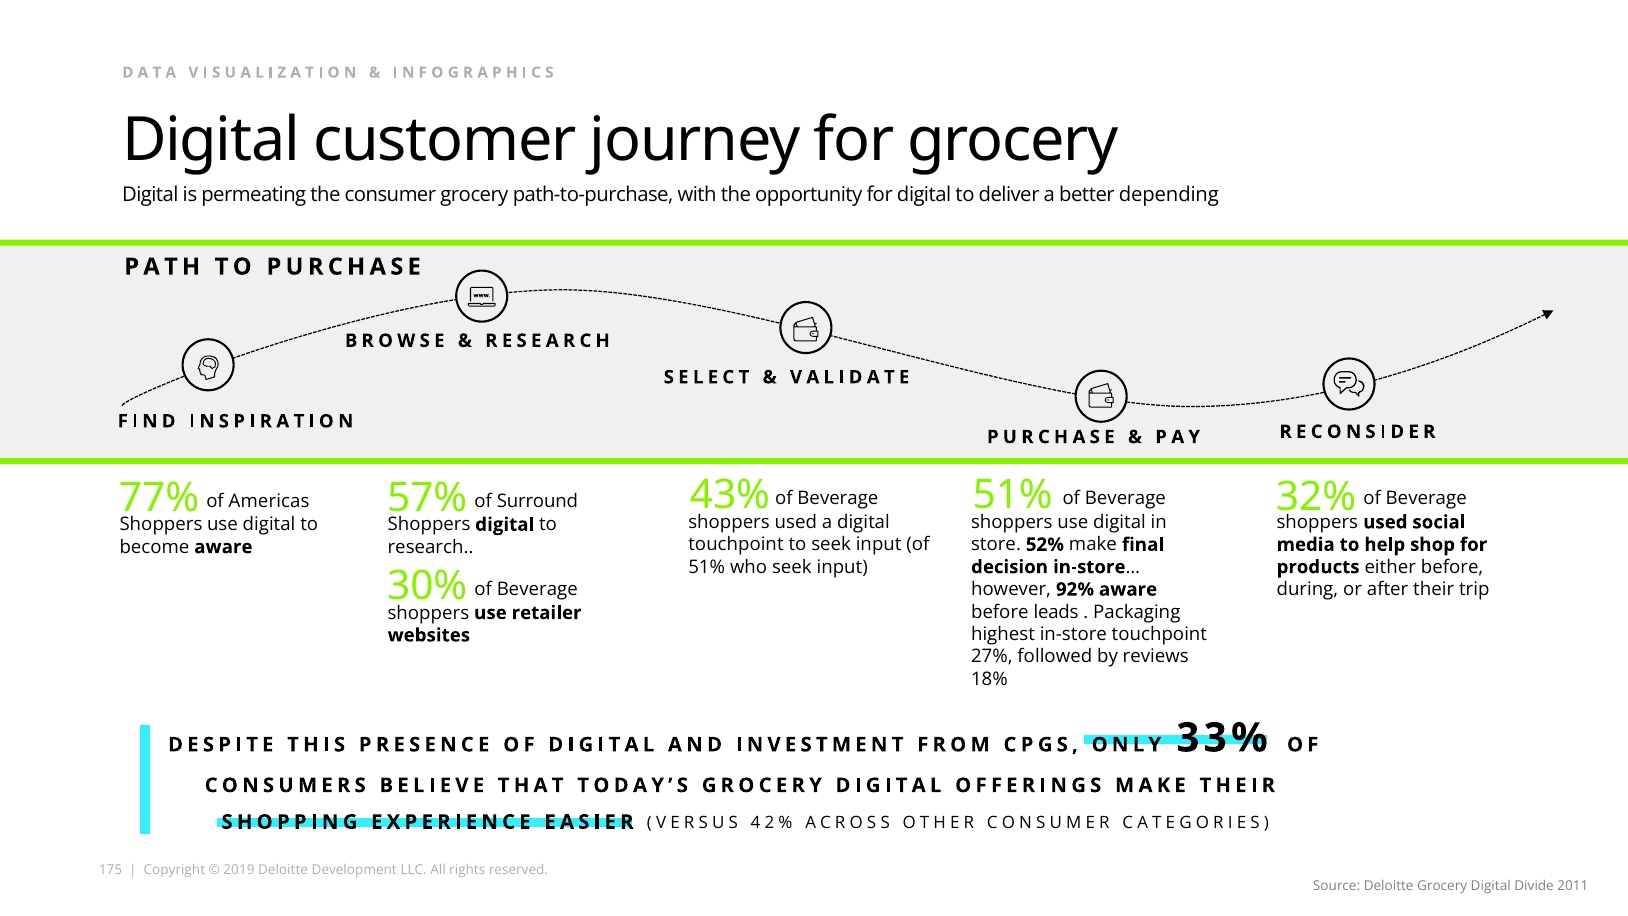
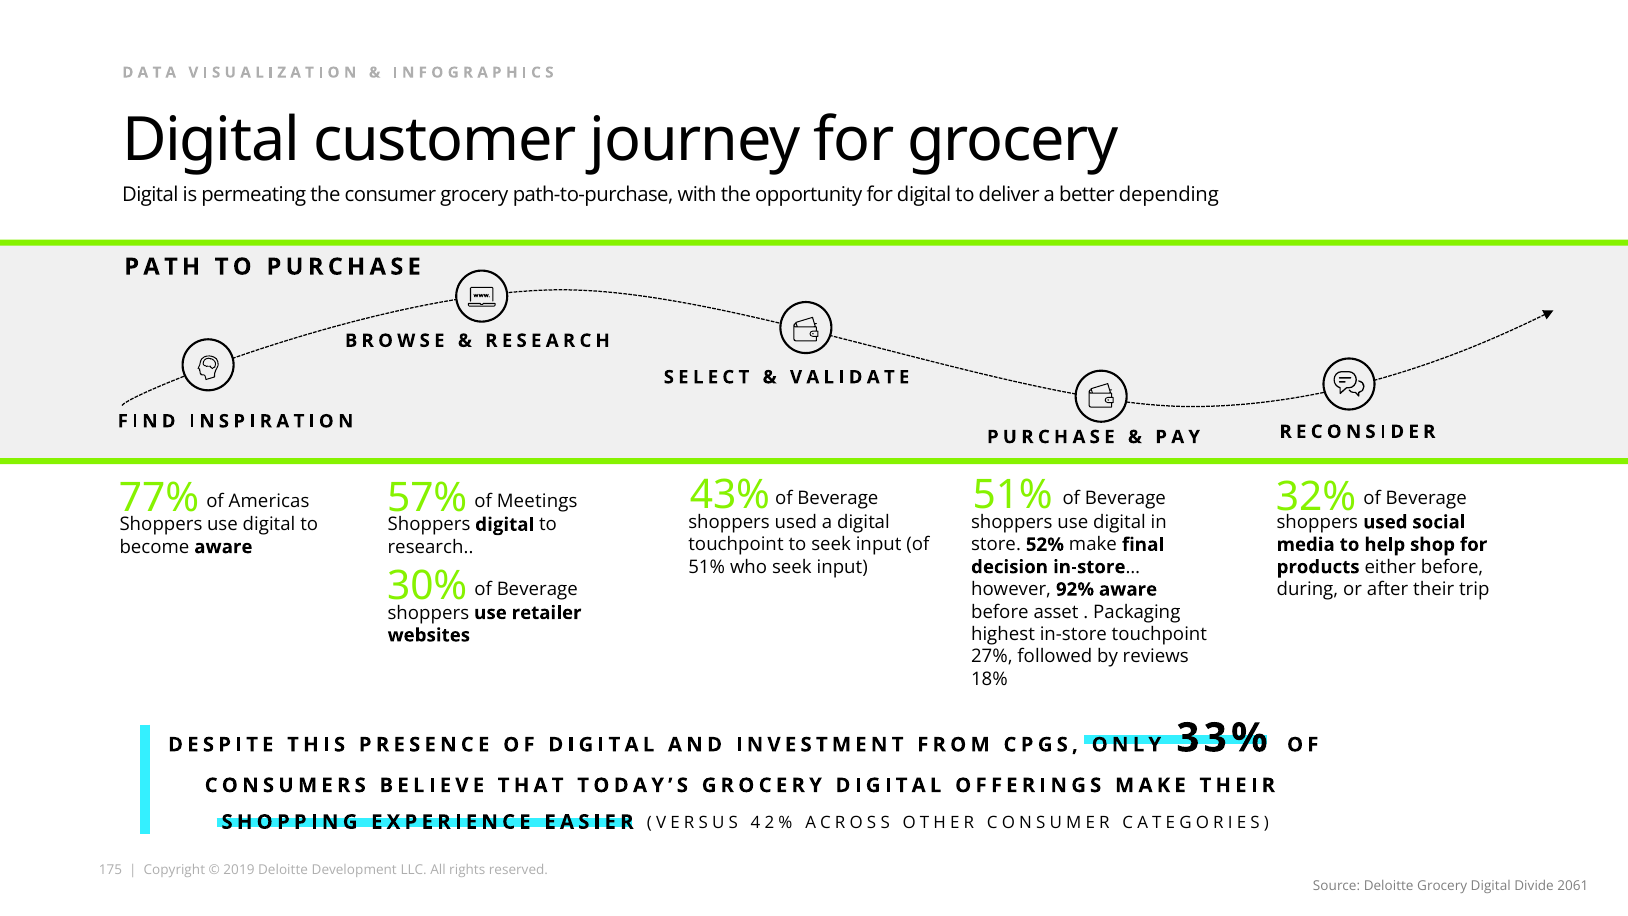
Surround: Surround -> Meetings
leads: leads -> asset
2011: 2011 -> 2061
